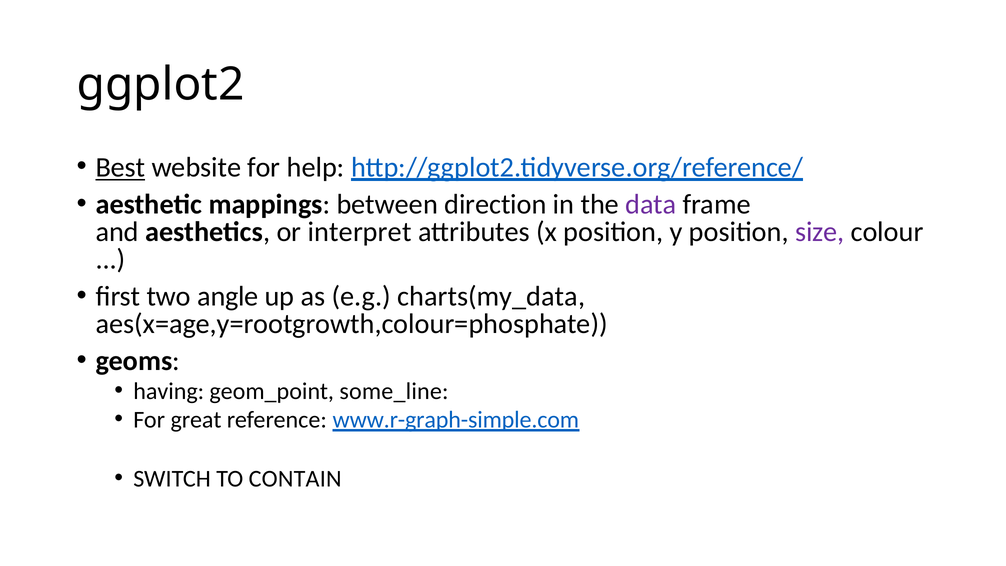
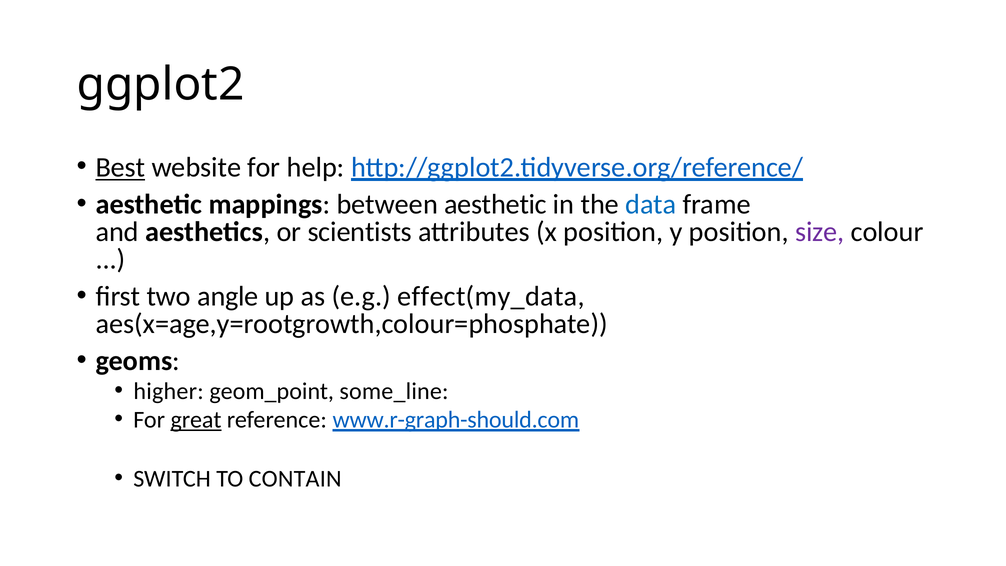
between direction: direction -> aesthetic
data colour: purple -> blue
interpret: interpret -> scientists
charts(my_data: charts(my_data -> effect(my_data
having: having -> higher
great underline: none -> present
www.r-graph-simple.com: www.r-graph-simple.com -> www.r-graph-should.com
